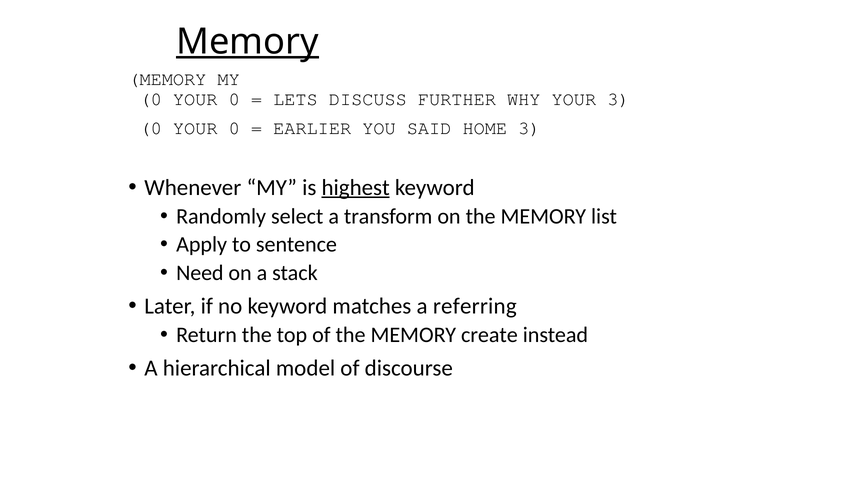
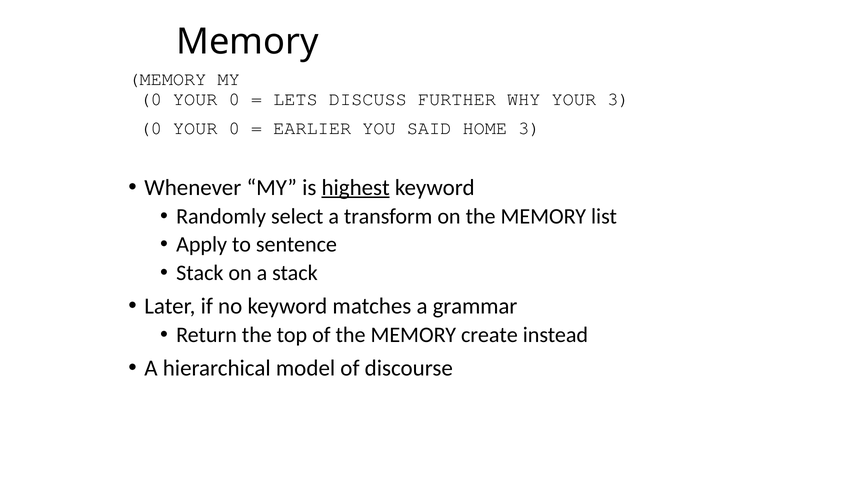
Memory at (247, 42) underline: present -> none
Need at (200, 273): Need -> Stack
referring: referring -> grammar
